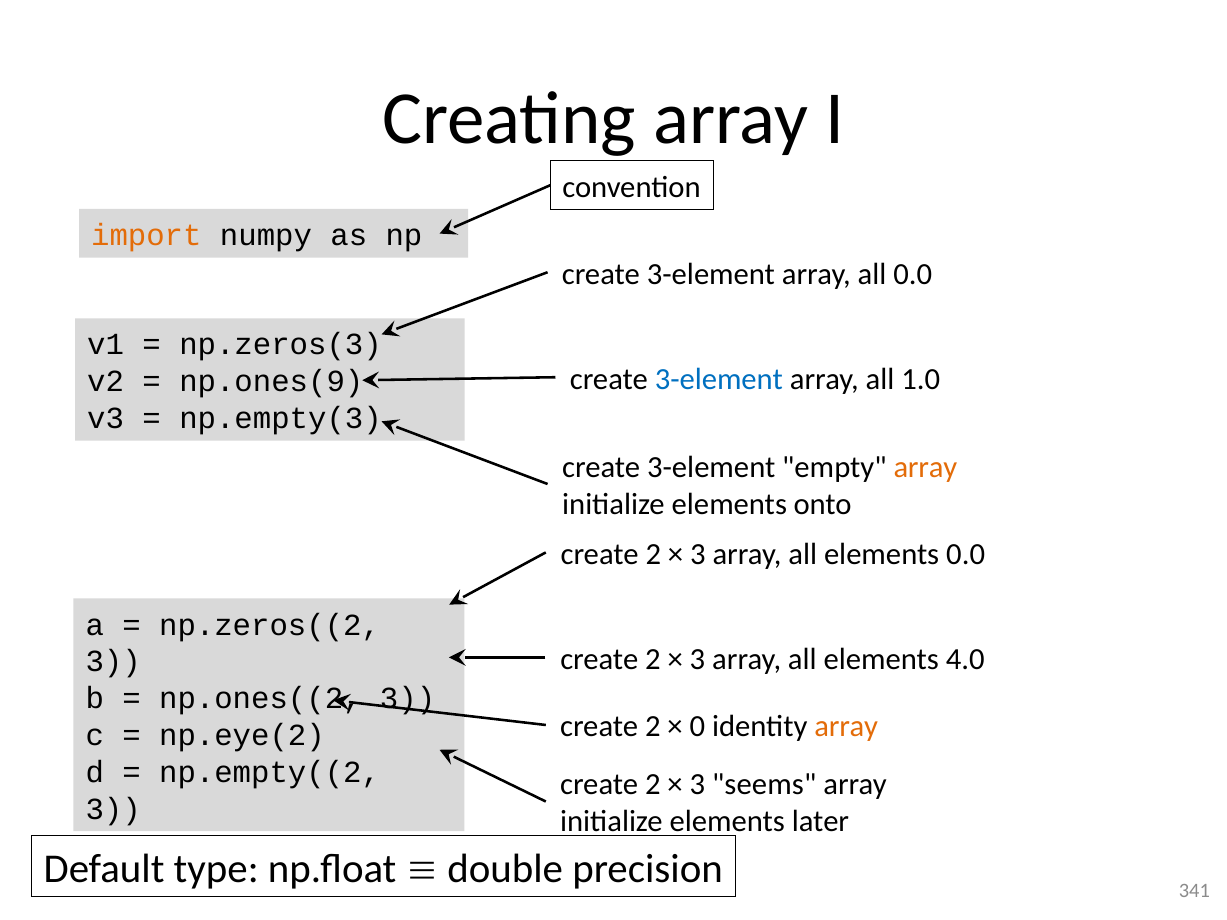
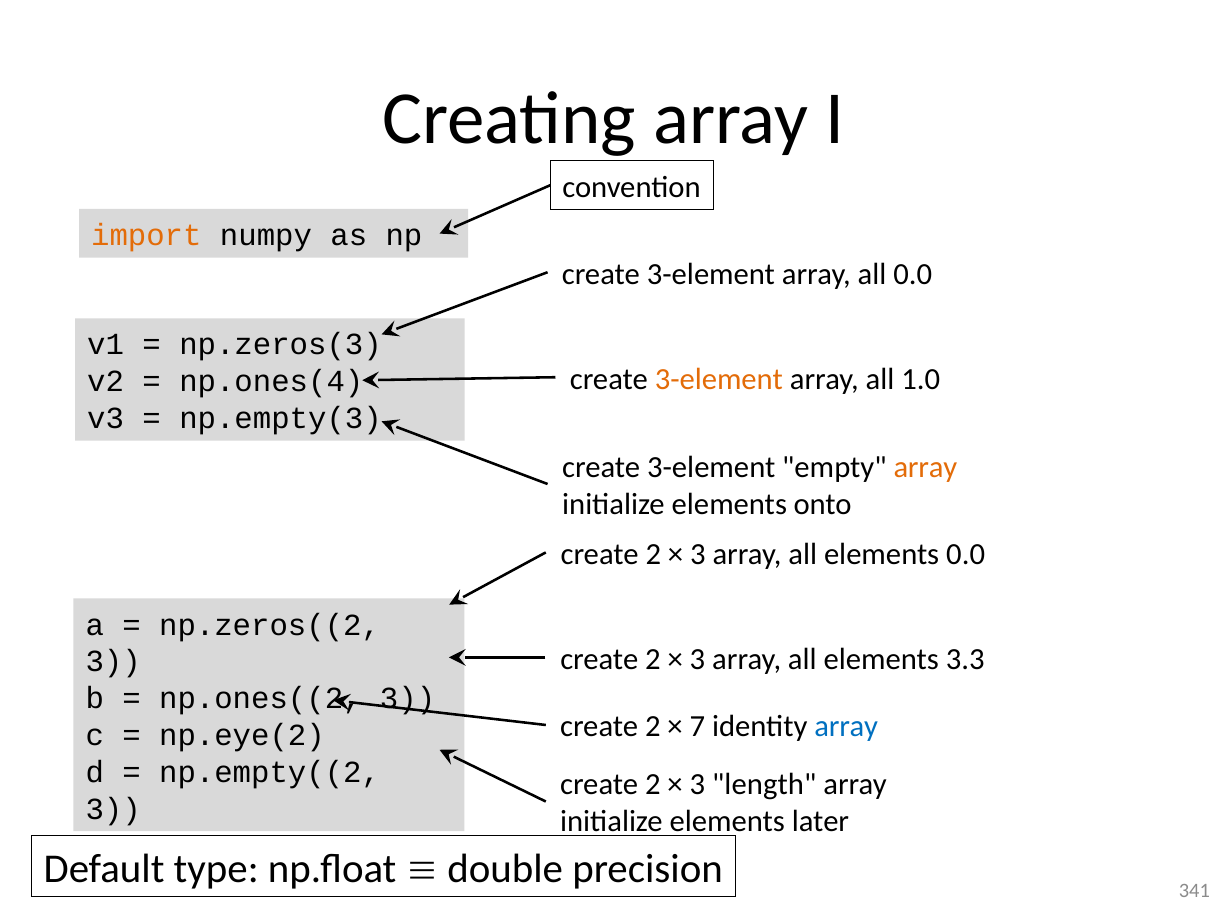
3-element at (719, 379) colour: blue -> orange
np.ones(9: np.ones(9 -> np.ones(4
4.0: 4.0 -> 3.3
0: 0 -> 7
array at (846, 727) colour: orange -> blue
seems: seems -> length
